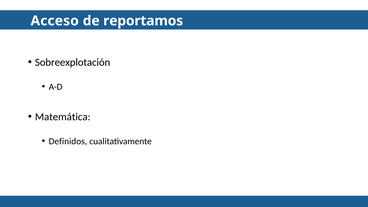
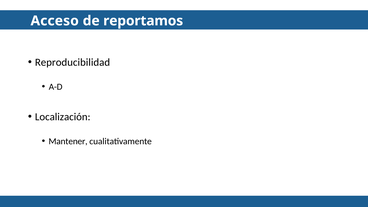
Sobreexplotación: Sobreexplotación -> Reproducibilidad
Matemática: Matemática -> Localización
Definidos: Definidos -> Mantener
